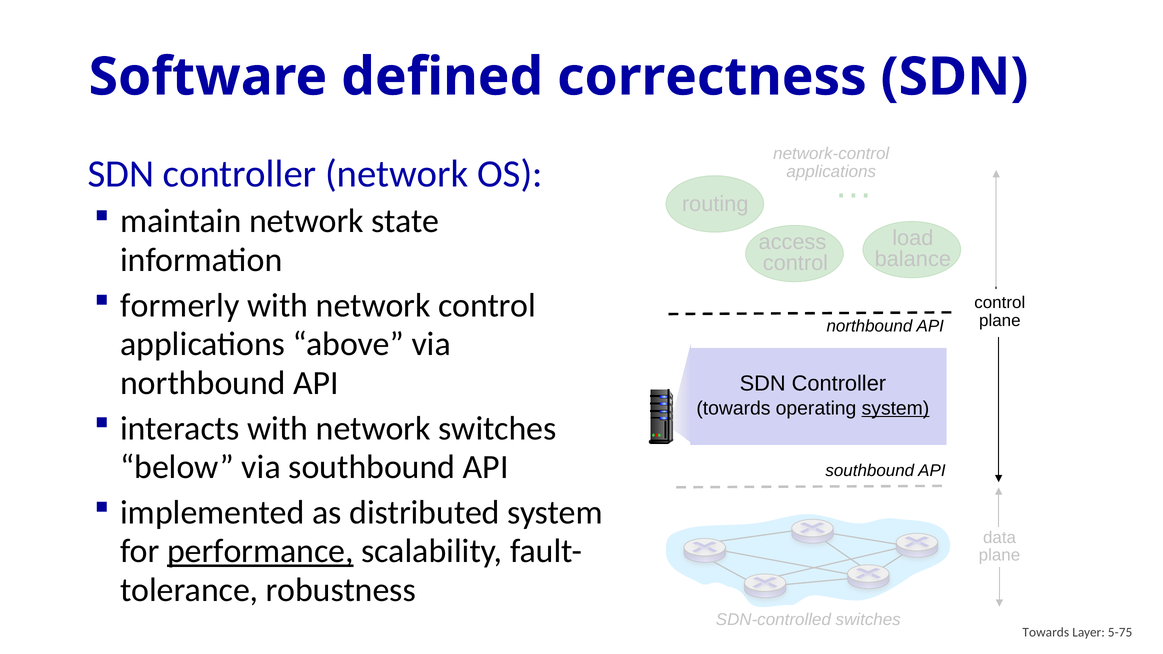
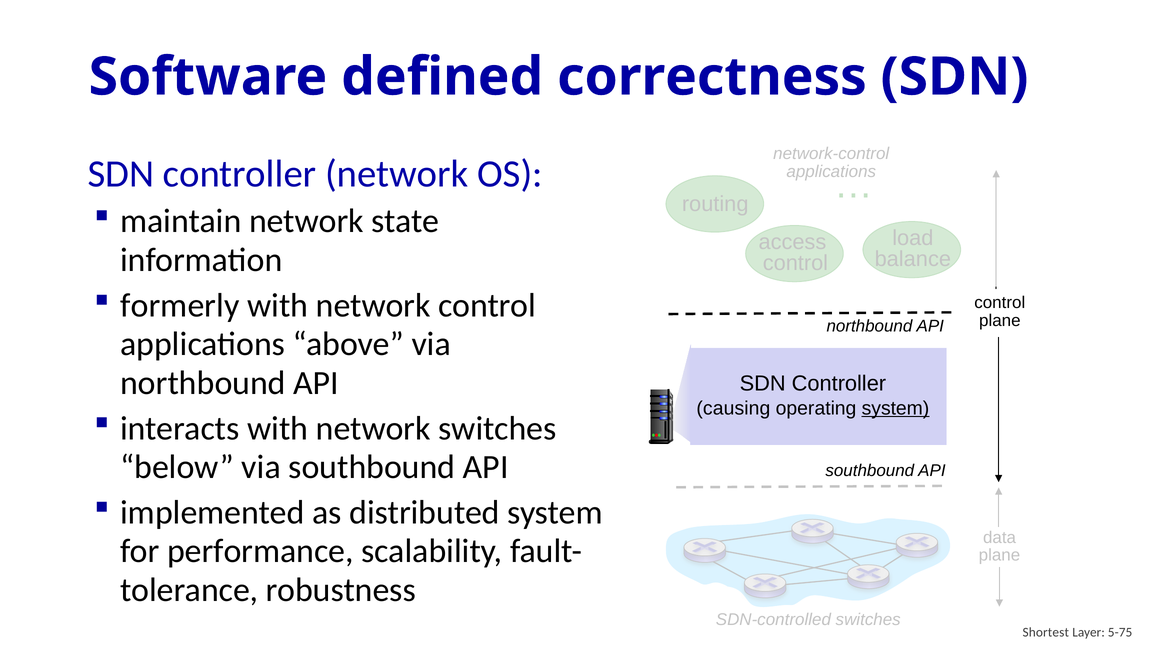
towards at (733, 408): towards -> causing
performance underline: present -> none
Towards at (1046, 633): Towards -> Shortest
